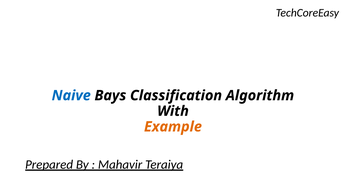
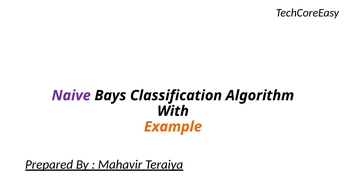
Naive colour: blue -> purple
